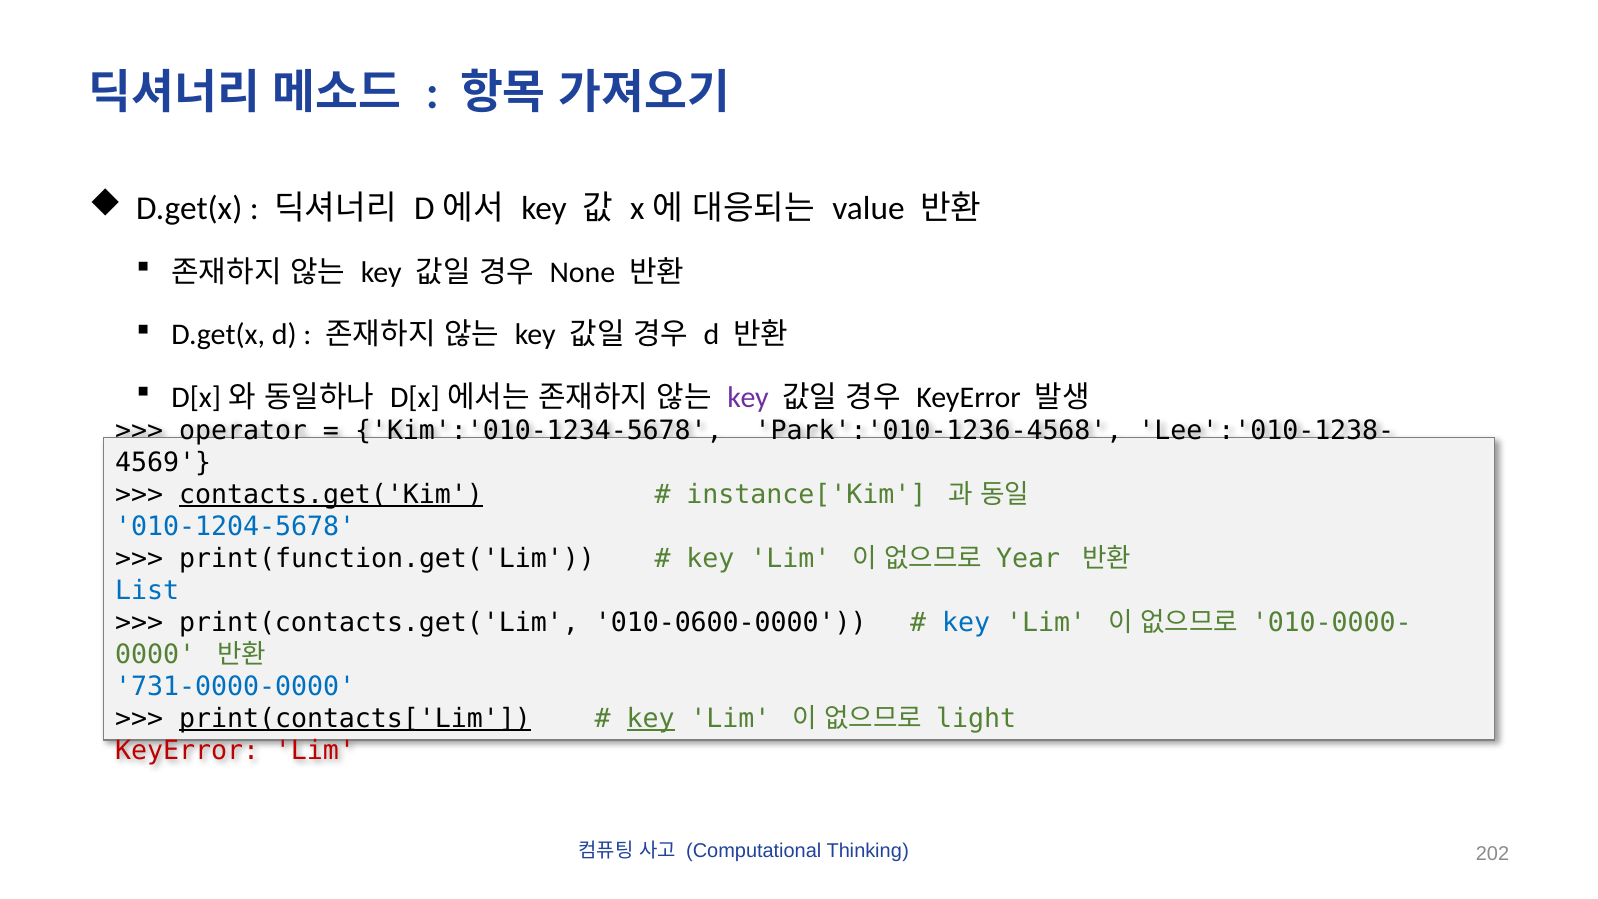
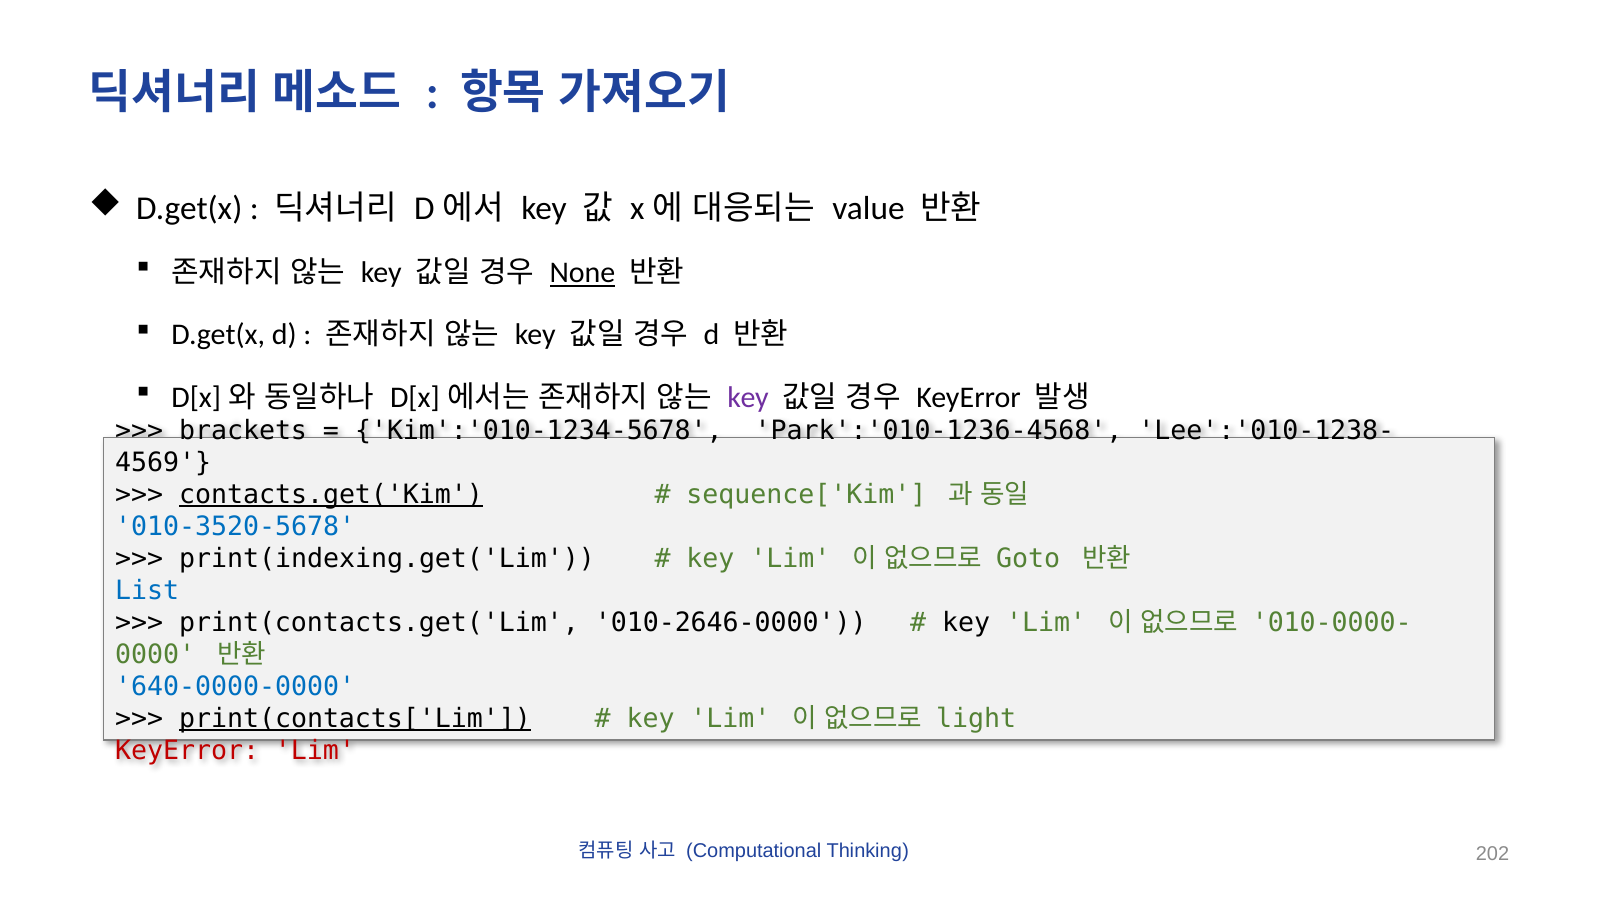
None underline: none -> present
operator: operator -> brackets
instance['Kim: instance['Kim -> sequence['Kim
010-1204-5678: 010-1204-5678 -> 010-3520-5678
print(function.get('Lim: print(function.get('Lim -> print(indexing.get('Lim
Year: Year -> Goto
010-0600-0000: 010-0600-0000 -> 010-2646-0000
key at (966, 623) colour: blue -> black
731-0000-0000: 731-0000-0000 -> 640-0000-0000
key at (651, 718) underline: present -> none
